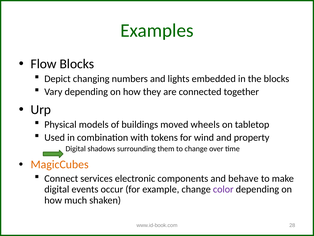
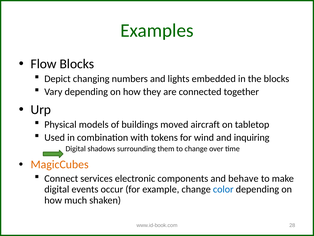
wheels: wheels -> aircraft
property: property -> inquiring
color colour: purple -> blue
